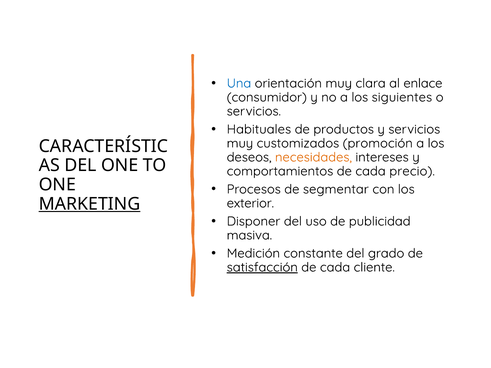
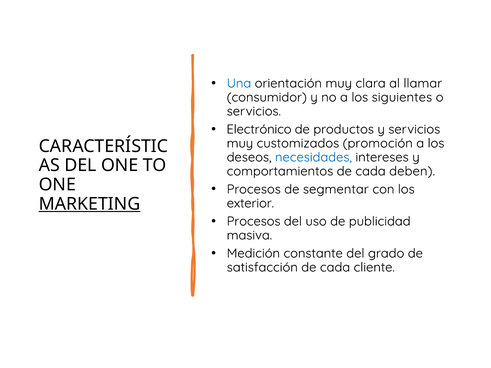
enlace: enlace -> llamar
Habituales: Habituales -> Electrónico
necesidades colour: orange -> blue
precio: precio -> deben
Disponer at (254, 221): Disponer -> Procesos
satisfacción underline: present -> none
